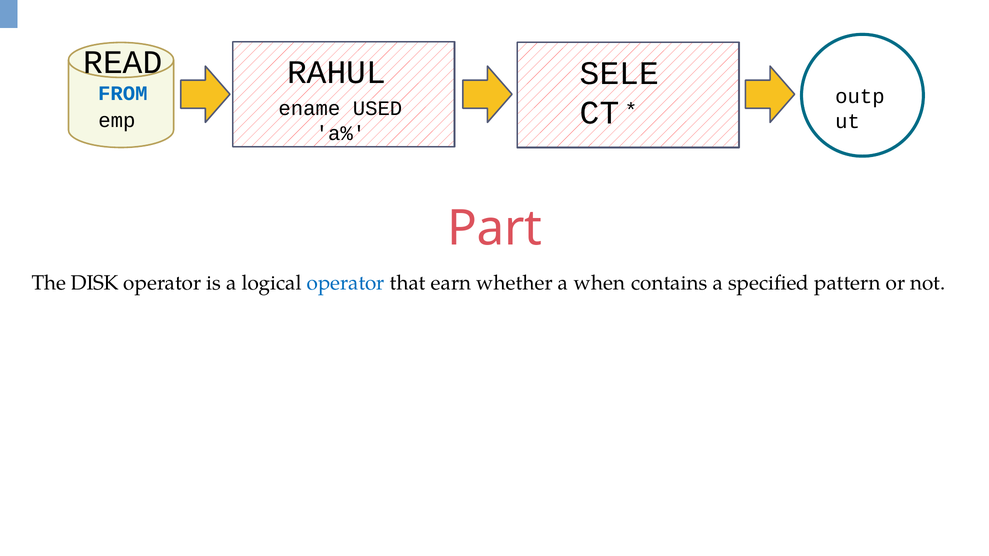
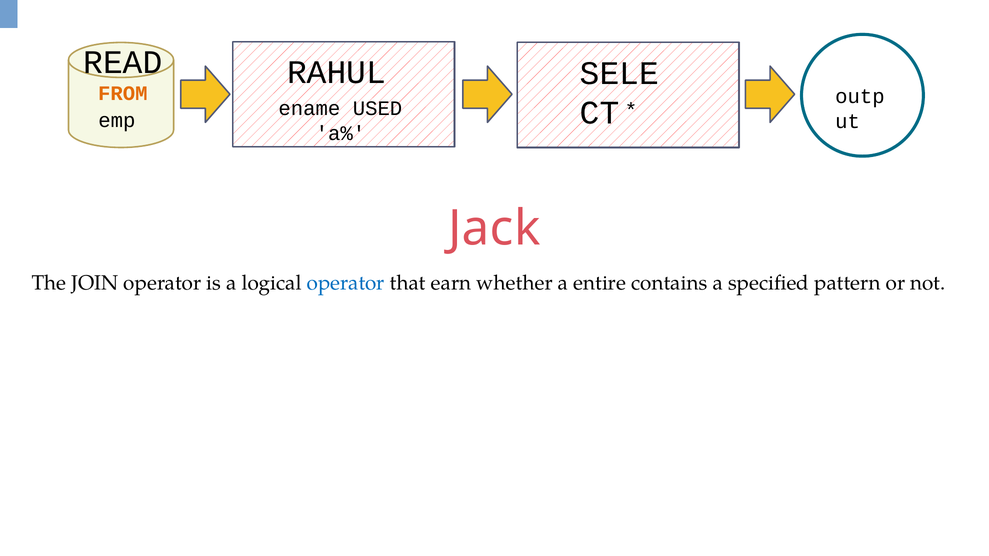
FROM colour: blue -> orange
Part: Part -> Jack
DISK: DISK -> JOIN
when: when -> entire
